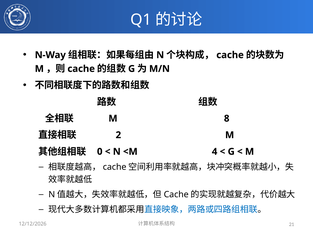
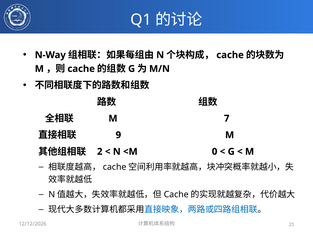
8: 8 -> 7
2: 2 -> 9
0: 0 -> 2
4: 4 -> 0
